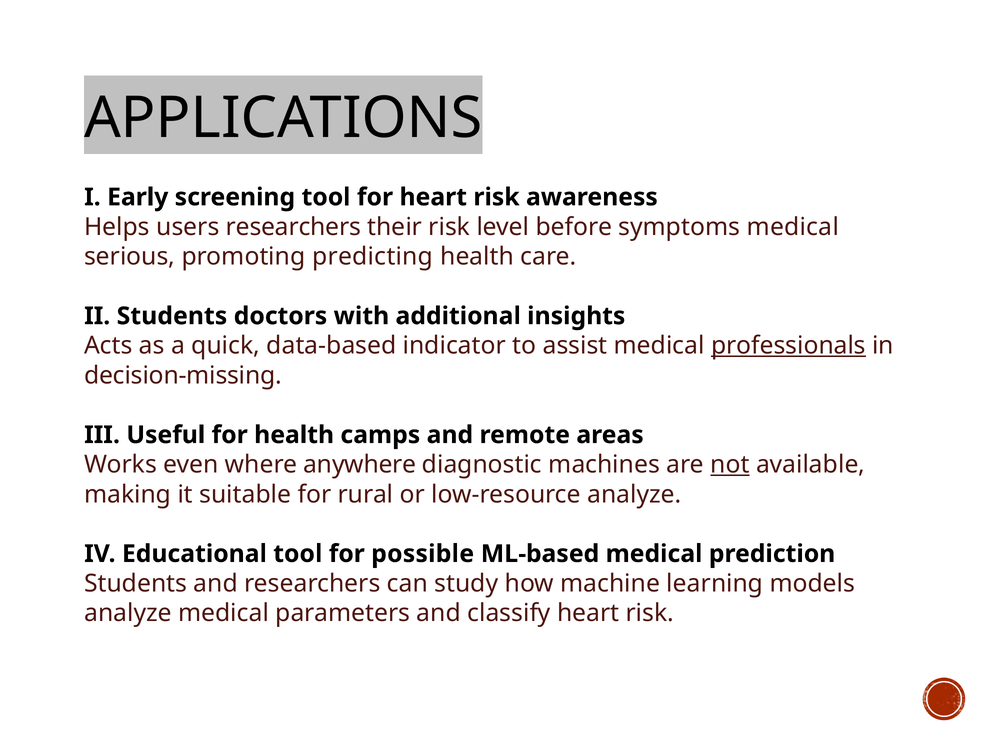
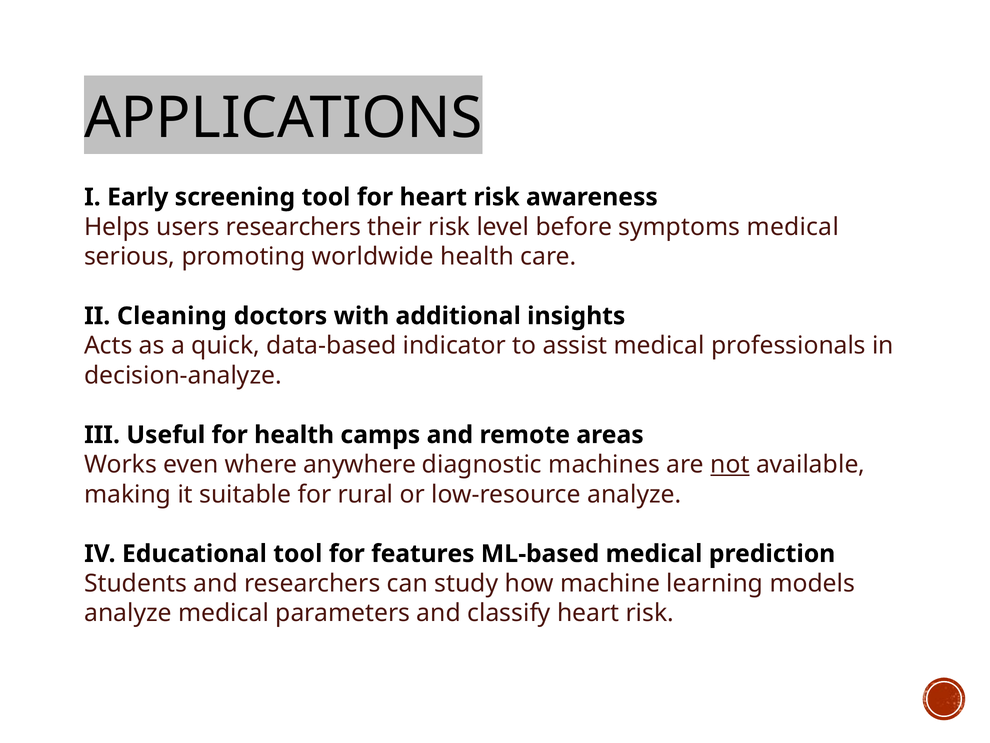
predicting: predicting -> worldwide
II Students: Students -> Cleaning
professionals underline: present -> none
decision-missing: decision-missing -> decision-analyze
possible: possible -> features
